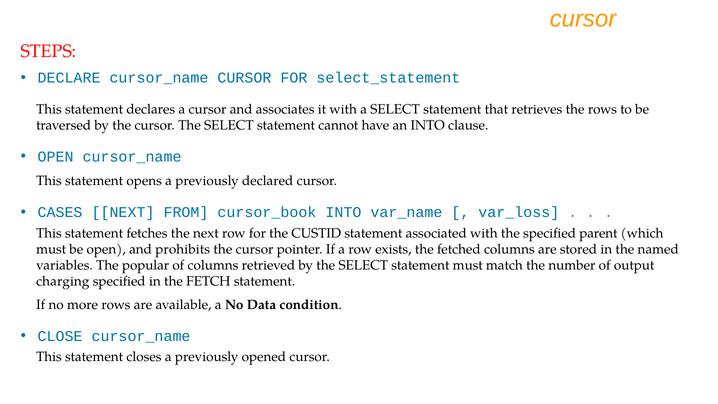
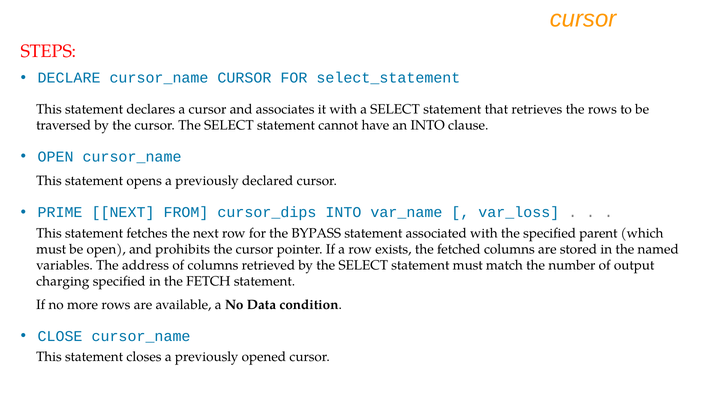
CASES: CASES -> PRIME
cursor_book: cursor_book -> cursor_dips
CUSTID: CUSTID -> BYPASS
popular: popular -> address
